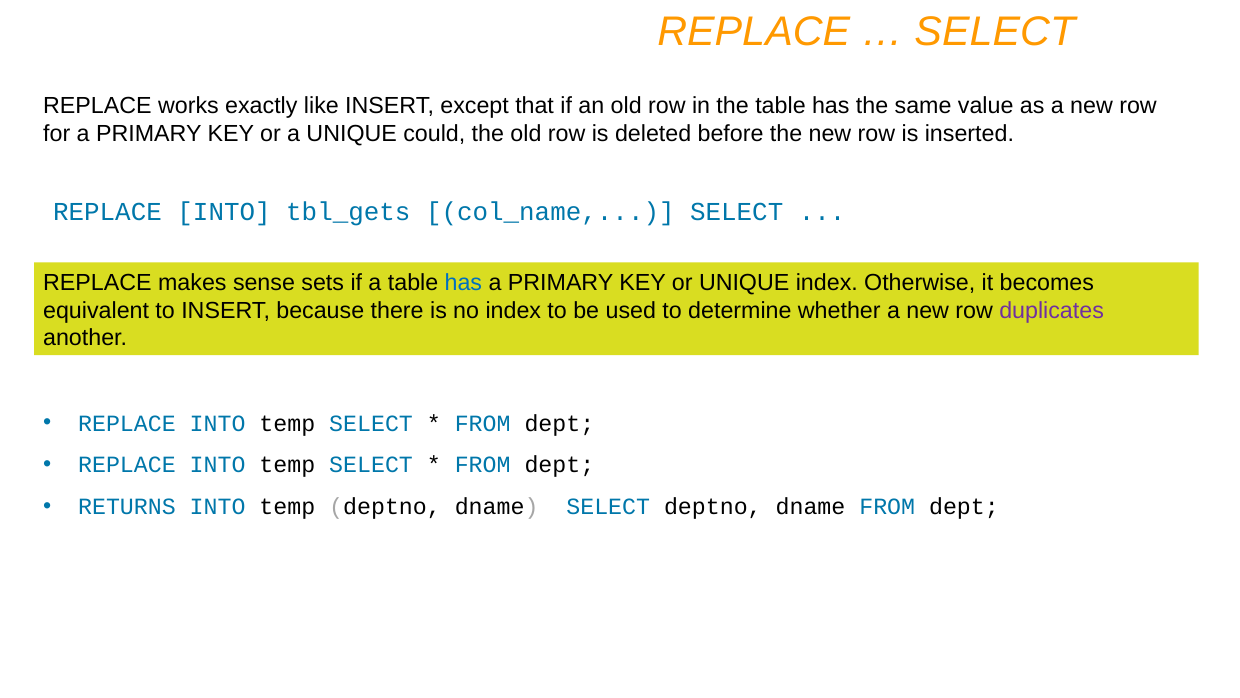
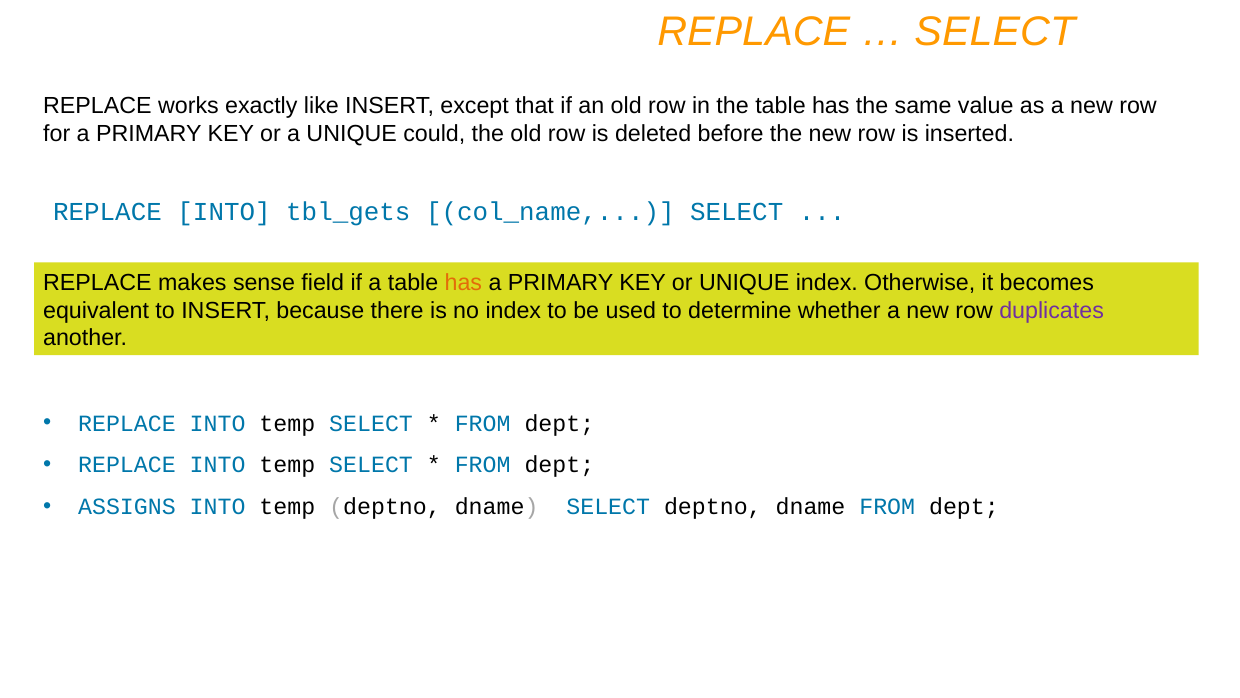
sets: sets -> field
has at (463, 282) colour: blue -> orange
RETURNS: RETURNS -> ASSIGNS
